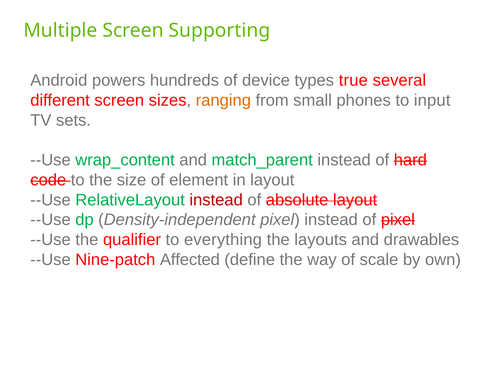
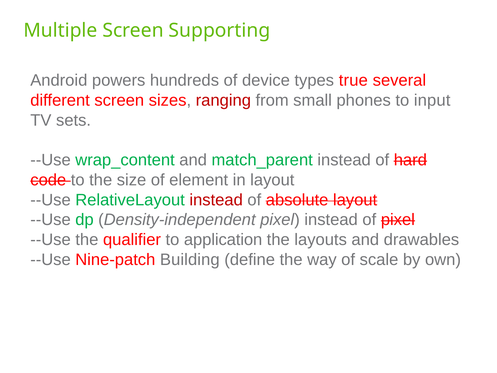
ranging colour: orange -> red
everything: everything -> application
Affected: Affected -> Building
